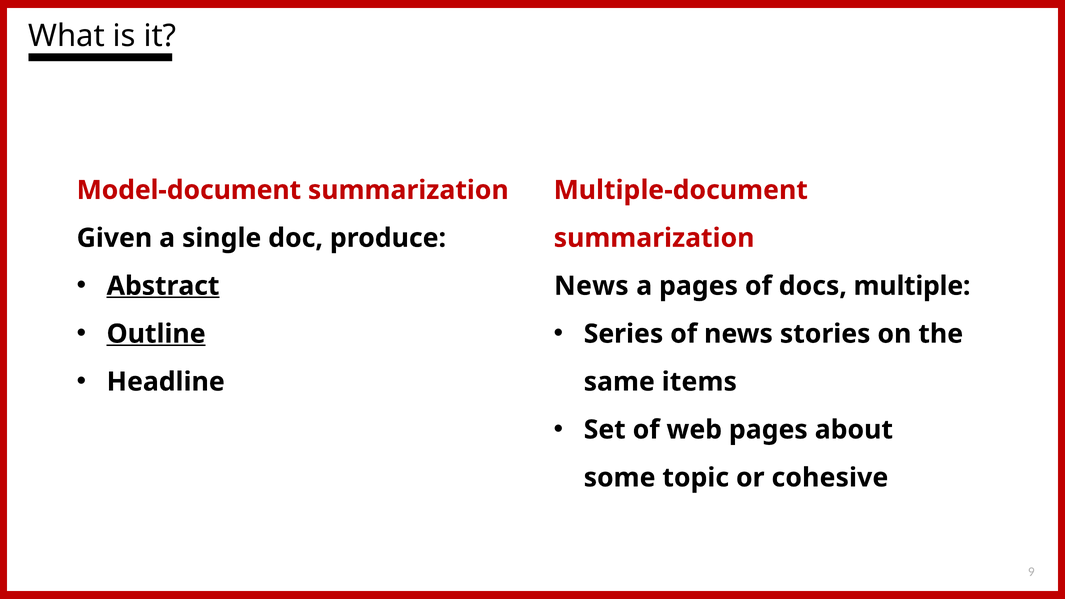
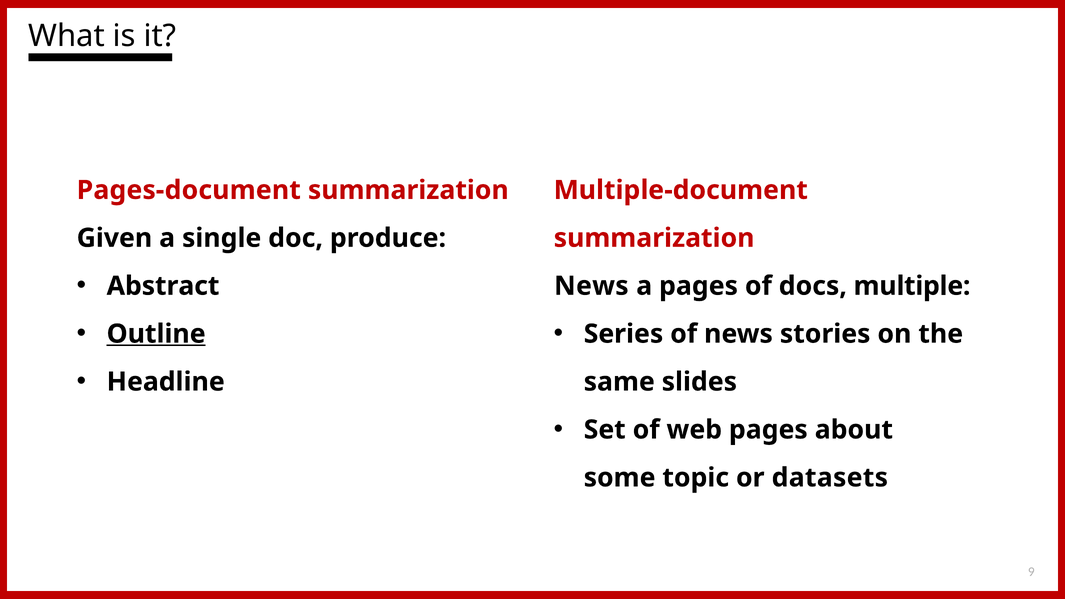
Model-document: Model-document -> Pages-document
Abstract underline: present -> none
items: items -> slides
cohesive: cohesive -> datasets
